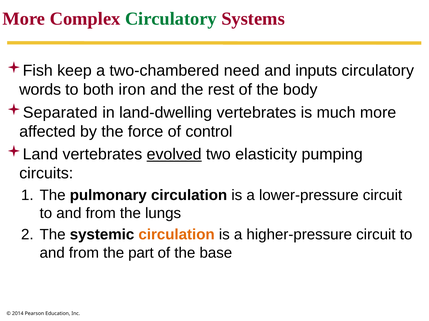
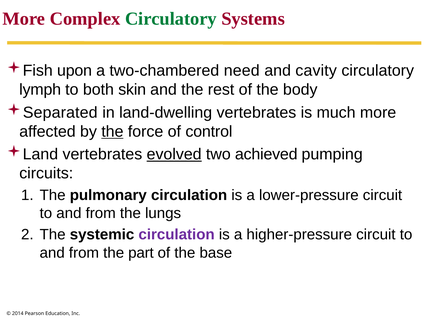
keep: keep -> upon
inputs: inputs -> cavity
words: words -> lymph
iron: iron -> skin
the at (112, 132) underline: none -> present
elasticity: elasticity -> achieved
circulation at (177, 235) colour: orange -> purple
